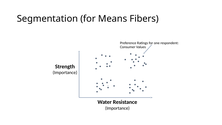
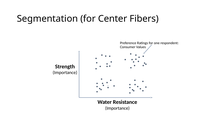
Means: Means -> Center
